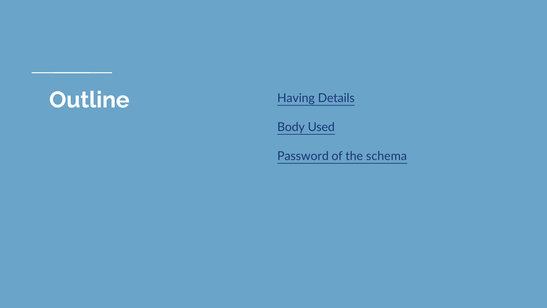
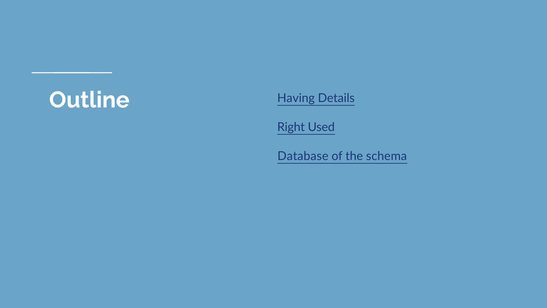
Body: Body -> Right
Password: Password -> Database
